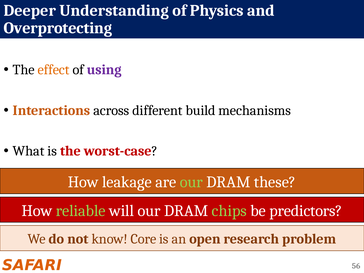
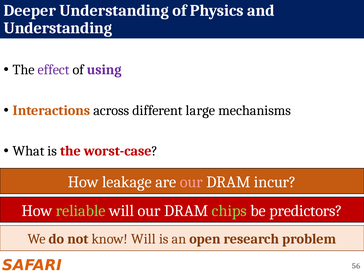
Overprotecting at (58, 28): Overprotecting -> Understanding
effect colour: orange -> purple
build: build -> large
our at (191, 182) colour: light green -> pink
these: these -> incur
know Core: Core -> Will
